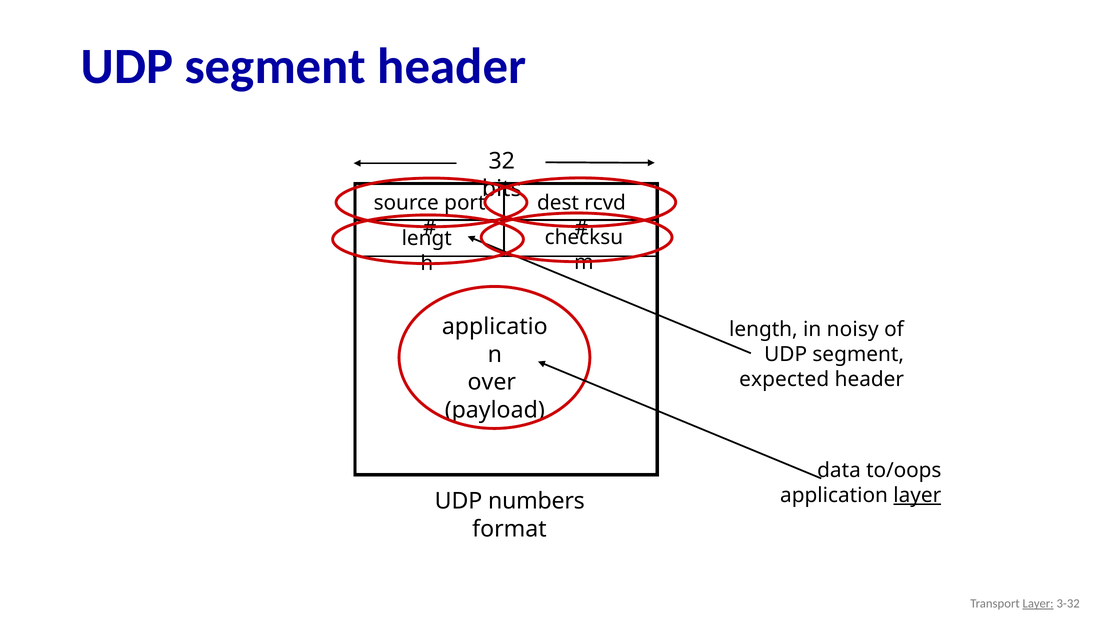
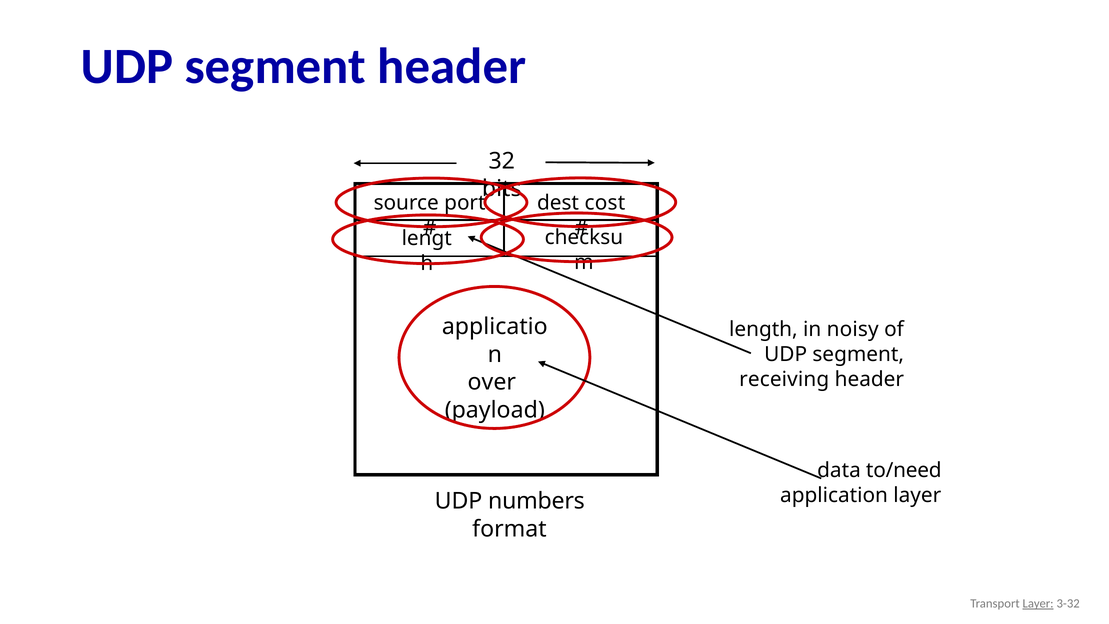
rcvd: rcvd -> cost
expected: expected -> receiving
to/oops: to/oops -> to/need
layer at (917, 495) underline: present -> none
